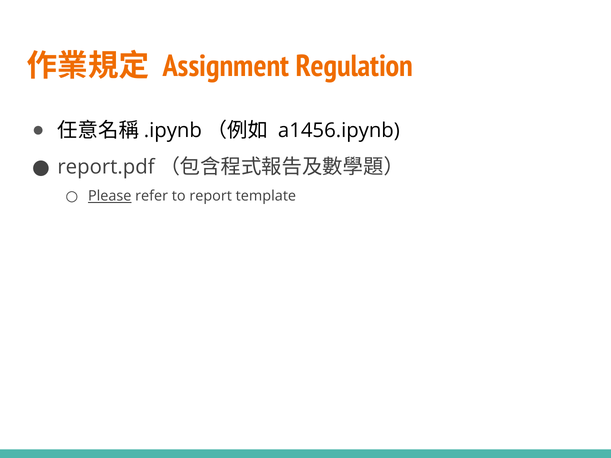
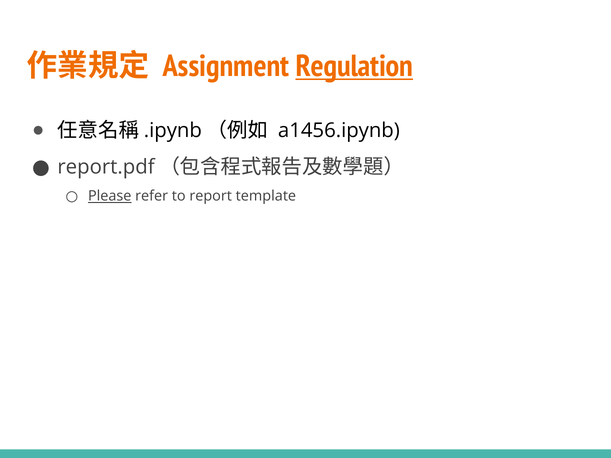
Regulation underline: none -> present
